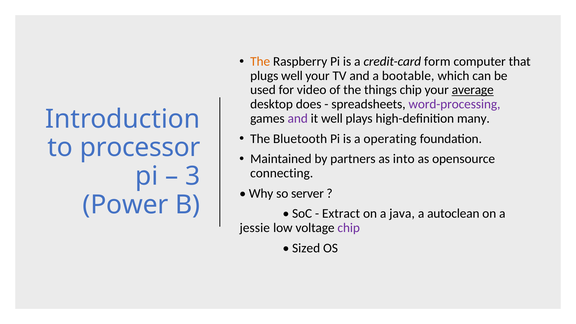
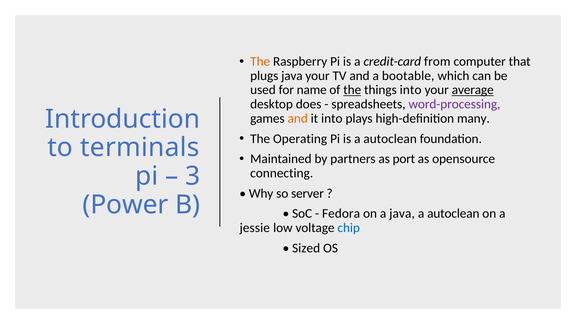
form: form -> from
plugs well: well -> java
video: video -> name
the at (352, 90) underline: none -> present
things chip: chip -> into
and at (298, 118) colour: purple -> orange
it well: well -> into
Bluetooth: Bluetooth -> Operating
is a operating: operating -> autoclean
processor: processor -> terminals
into: into -> port
Extract: Extract -> Fedora
chip at (349, 228) colour: purple -> blue
